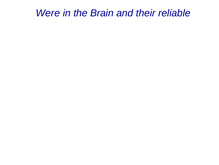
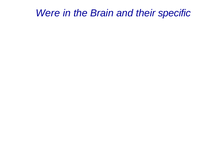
reliable: reliable -> specific
